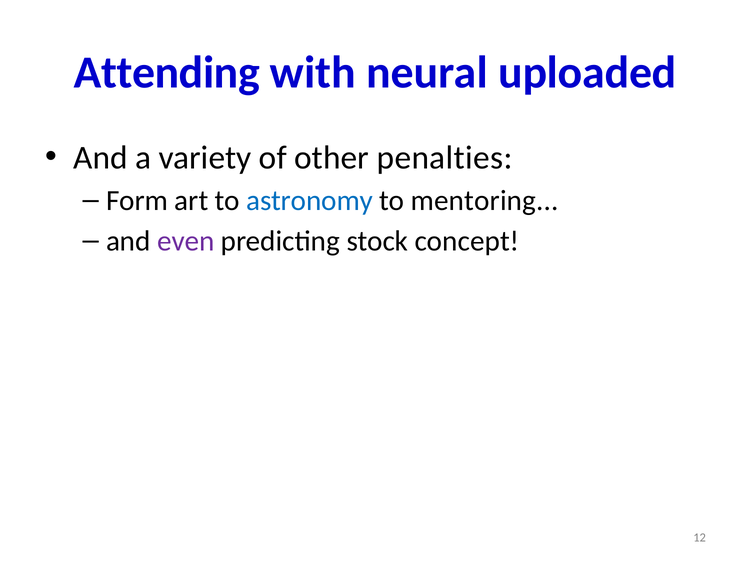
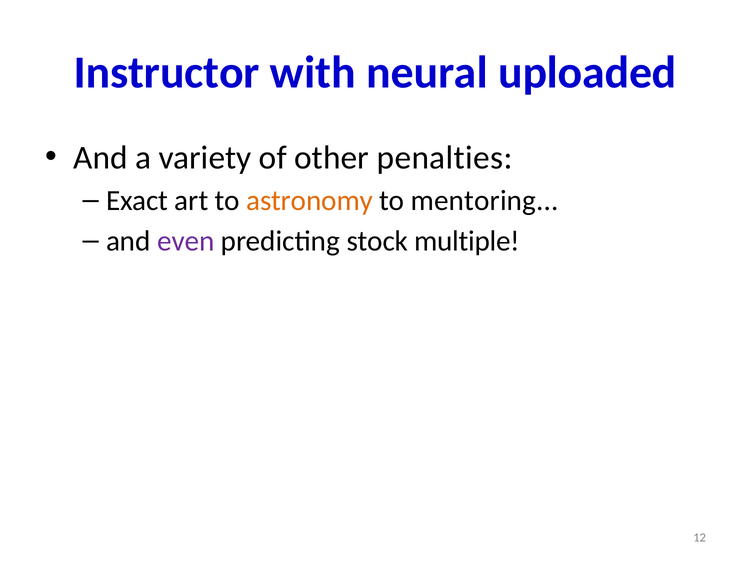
Attending: Attending -> Instructor
Form: Form -> Exact
astronomy colour: blue -> orange
concept: concept -> multiple
